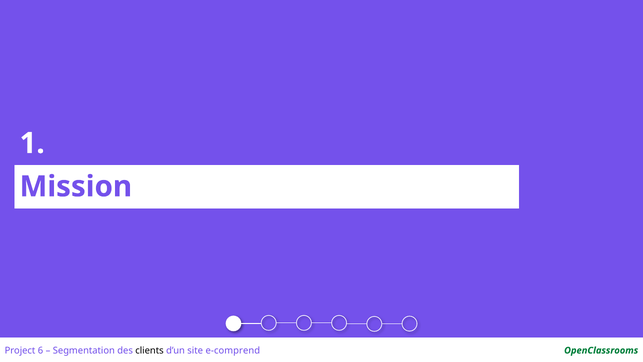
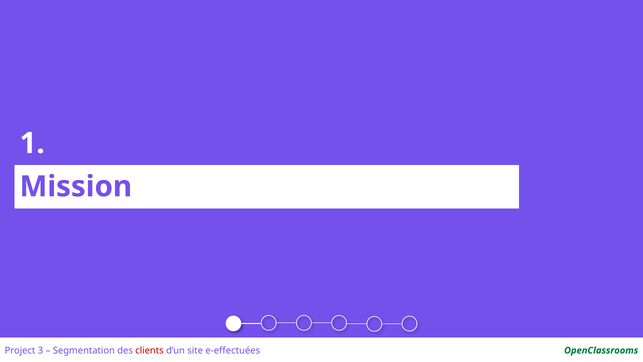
6: 6 -> 3
clients colour: black -> red
e-comprend: e-comprend -> e-effectuées
